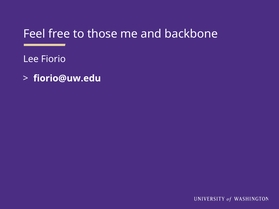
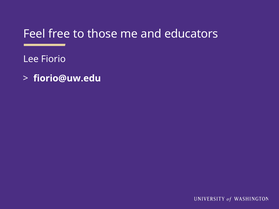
backbone: backbone -> educators
